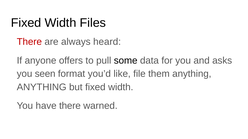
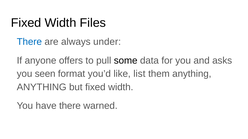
There at (29, 42) colour: red -> blue
heard: heard -> under
file: file -> list
